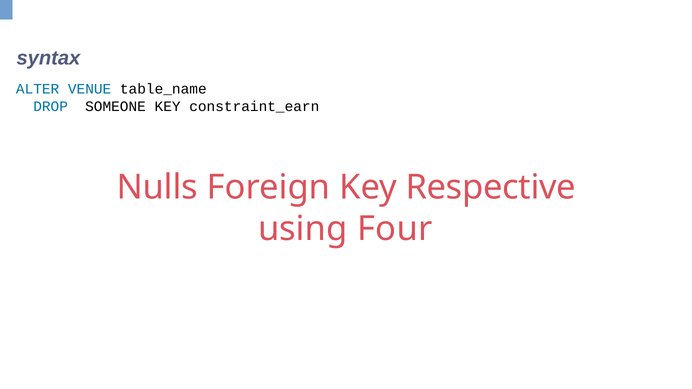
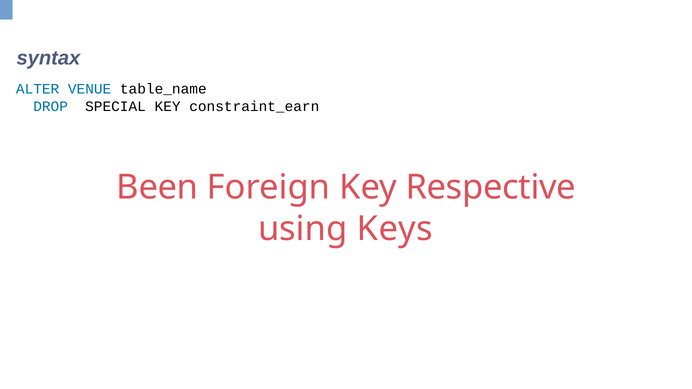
SOMEONE: SOMEONE -> SPECIAL
Nulls: Nulls -> Been
Four: Four -> Keys
